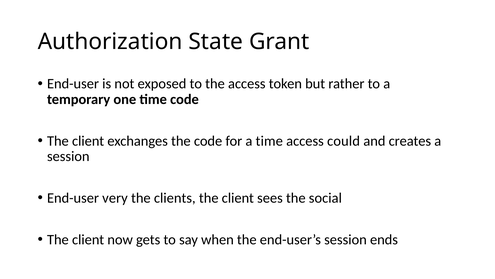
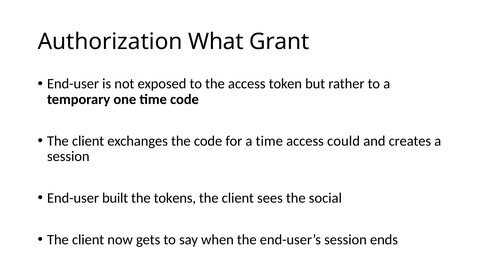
State: State -> What
very: very -> built
clients: clients -> tokens
